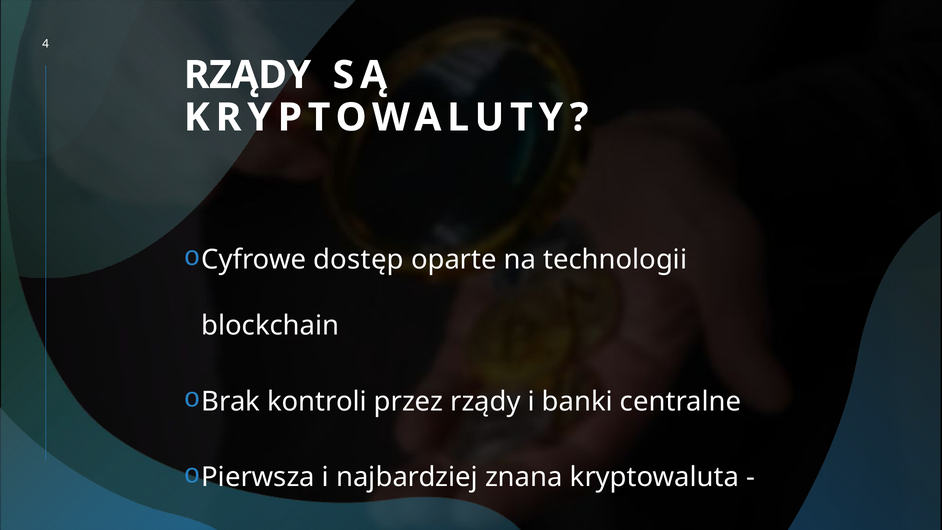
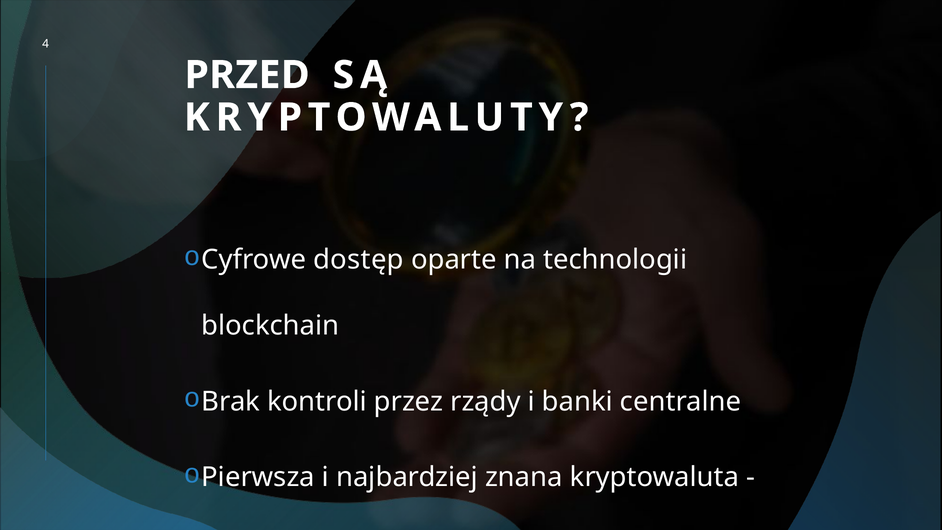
RZĄDY at (247, 75): RZĄDY -> PRZED
